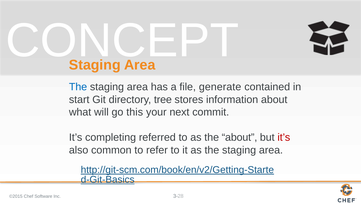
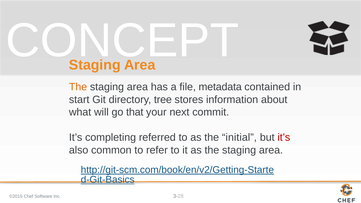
The at (78, 87) colour: blue -> orange
generate: generate -> metadata
this: this -> that
the about: about -> initial
